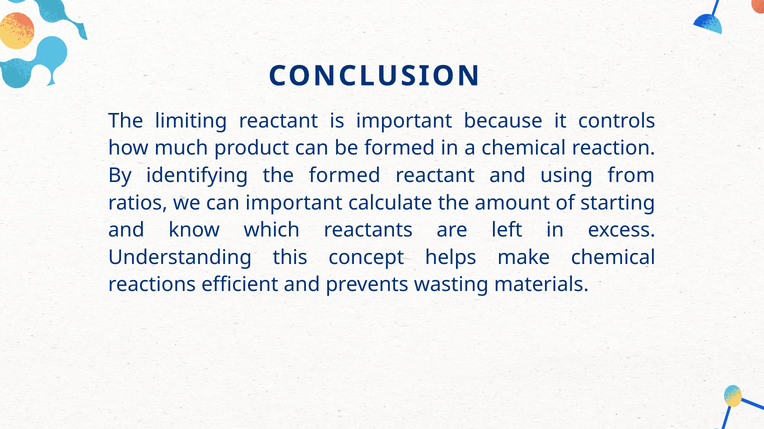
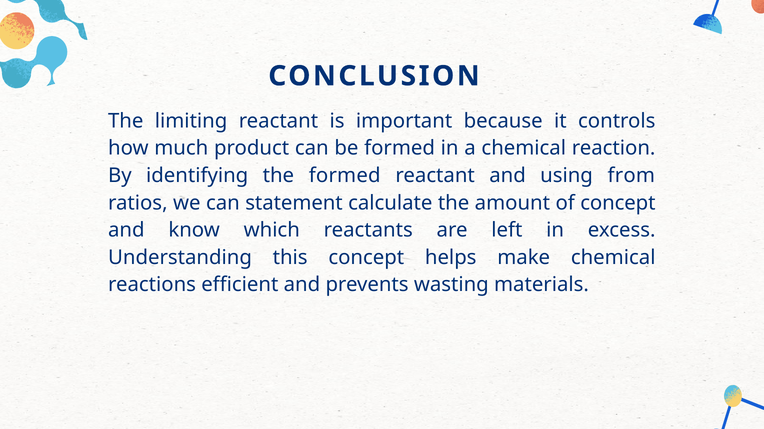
can important: important -> statement
of starting: starting -> concept
